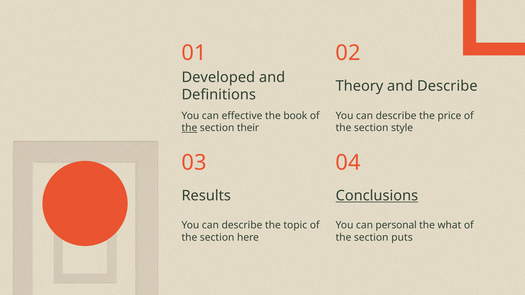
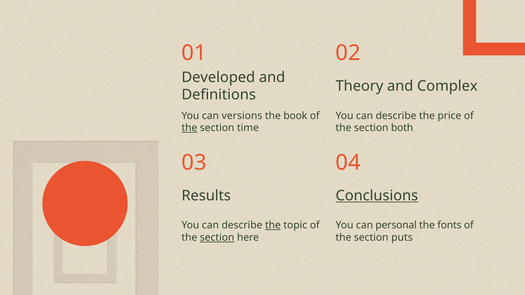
and Describe: Describe -> Complex
effective: effective -> versions
their: their -> time
style: style -> both
the at (273, 226) underline: none -> present
what: what -> fonts
section at (217, 238) underline: none -> present
